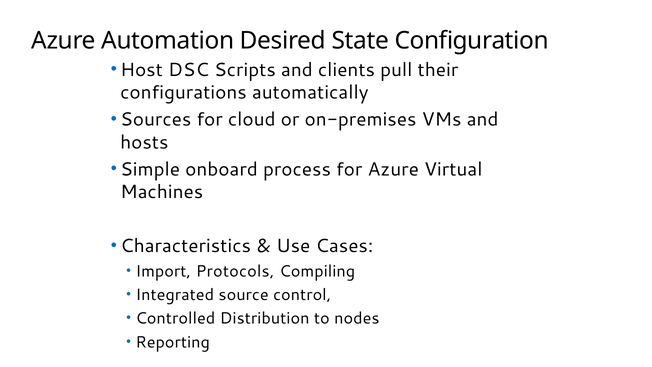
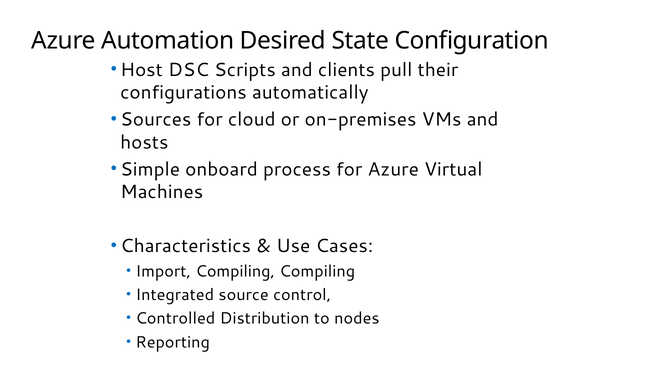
Import Protocols: Protocols -> Compiling
